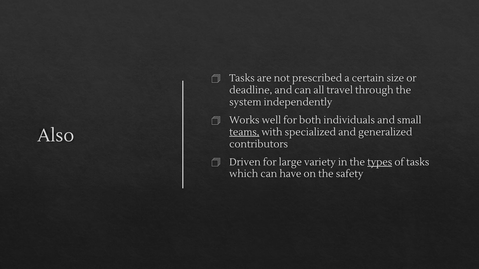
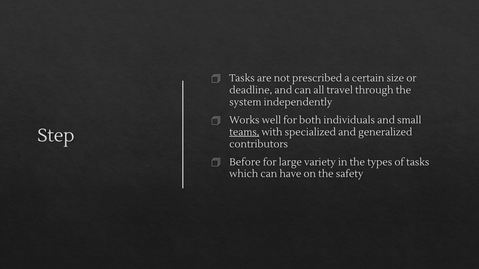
Also: Also -> Step
Driven: Driven -> Before
types underline: present -> none
